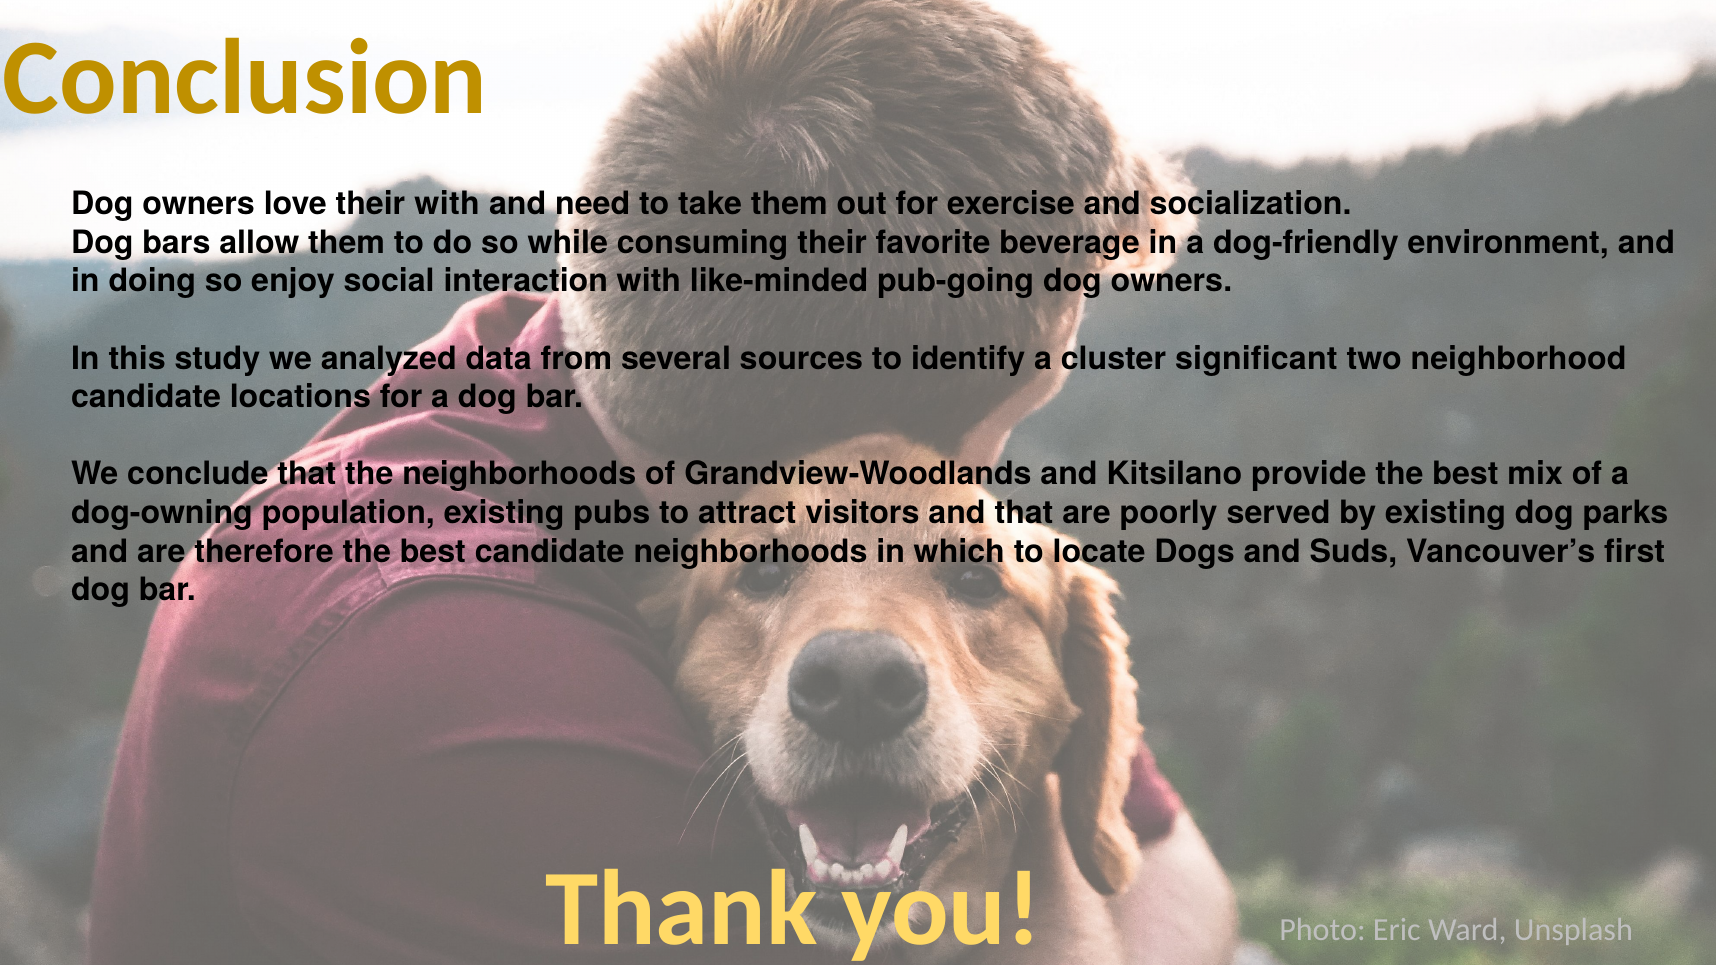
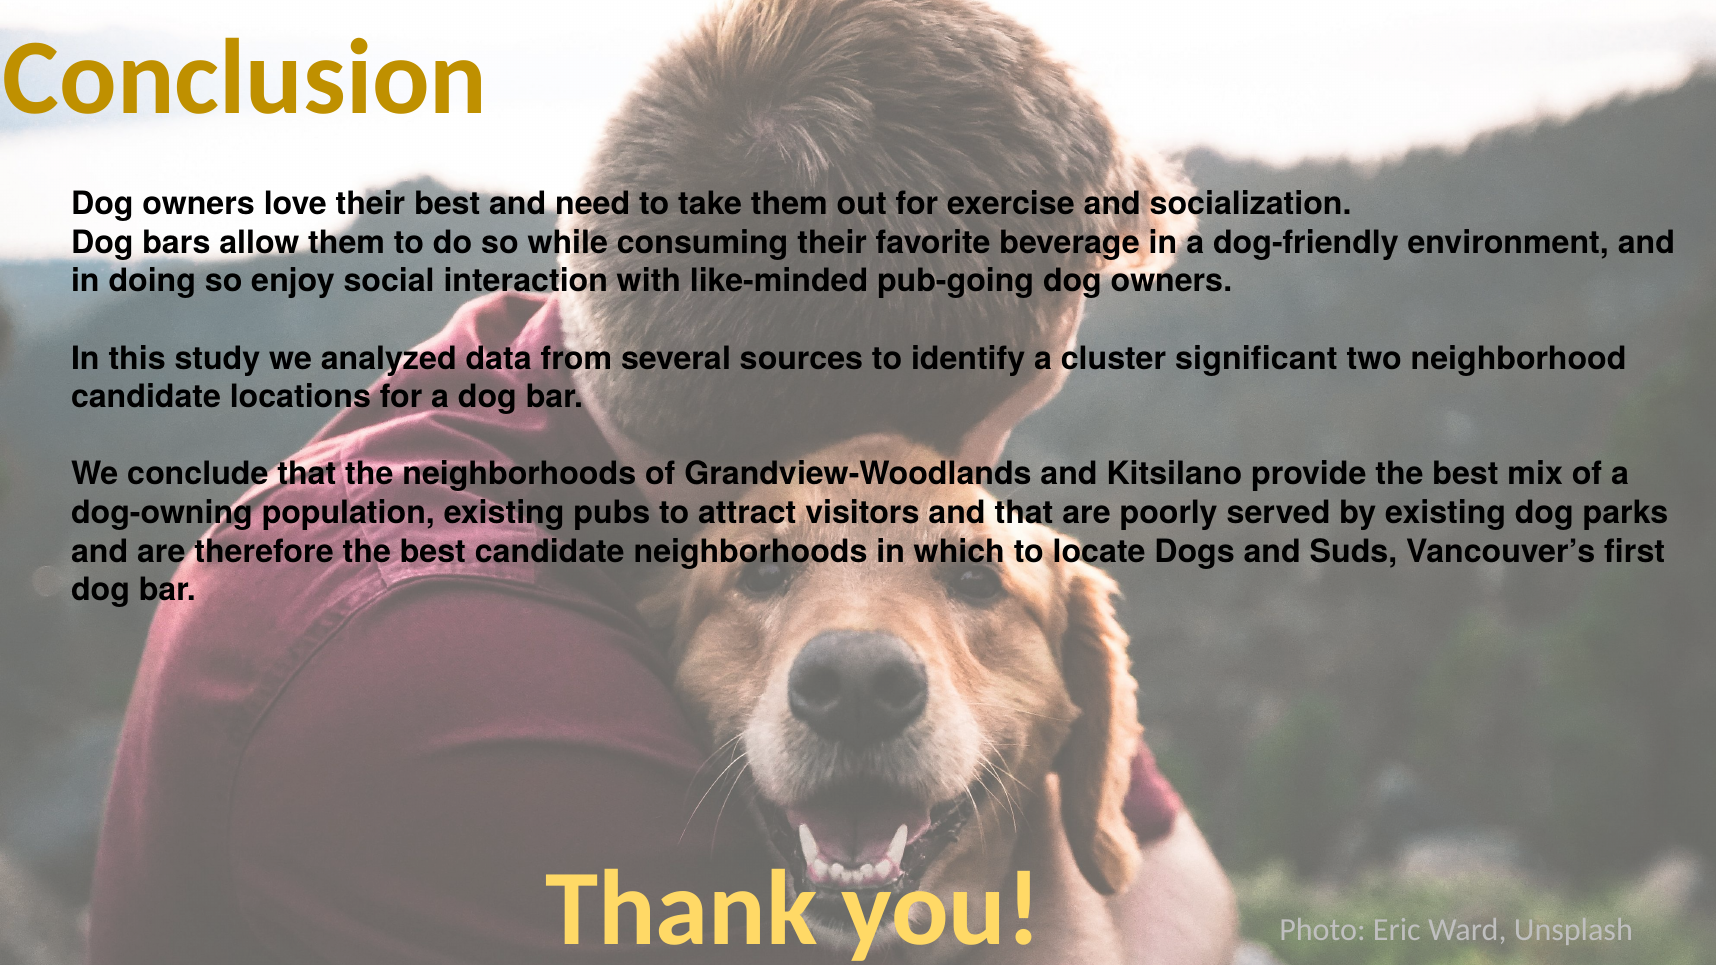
their with: with -> best
